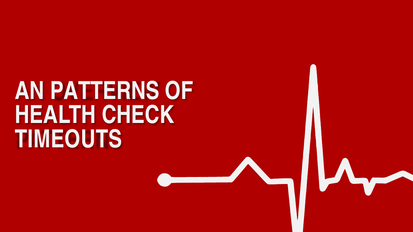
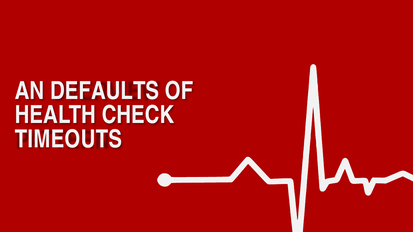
PATTERNS: PATTERNS -> DEFAULTS
